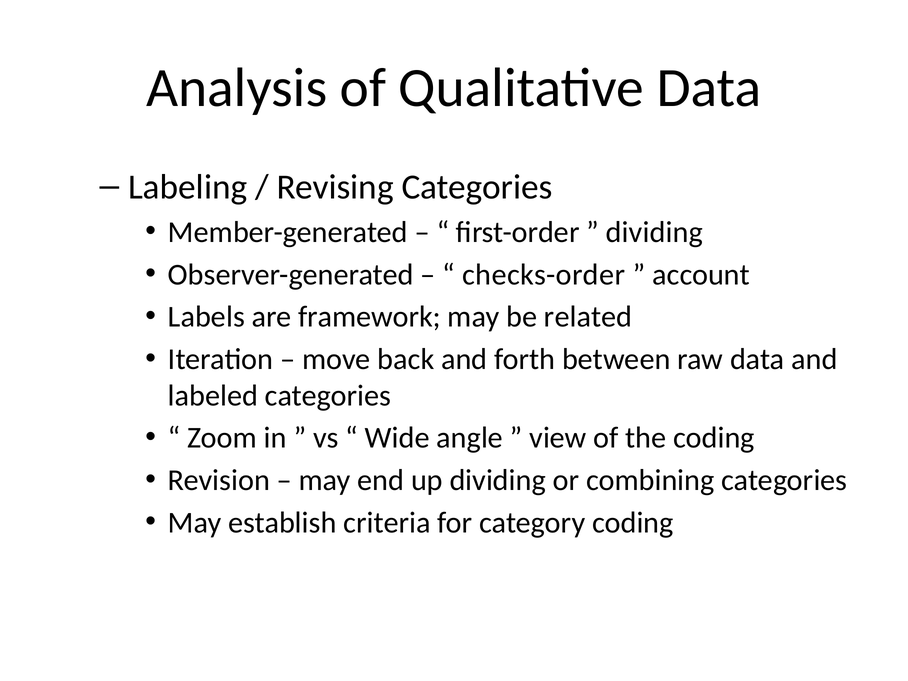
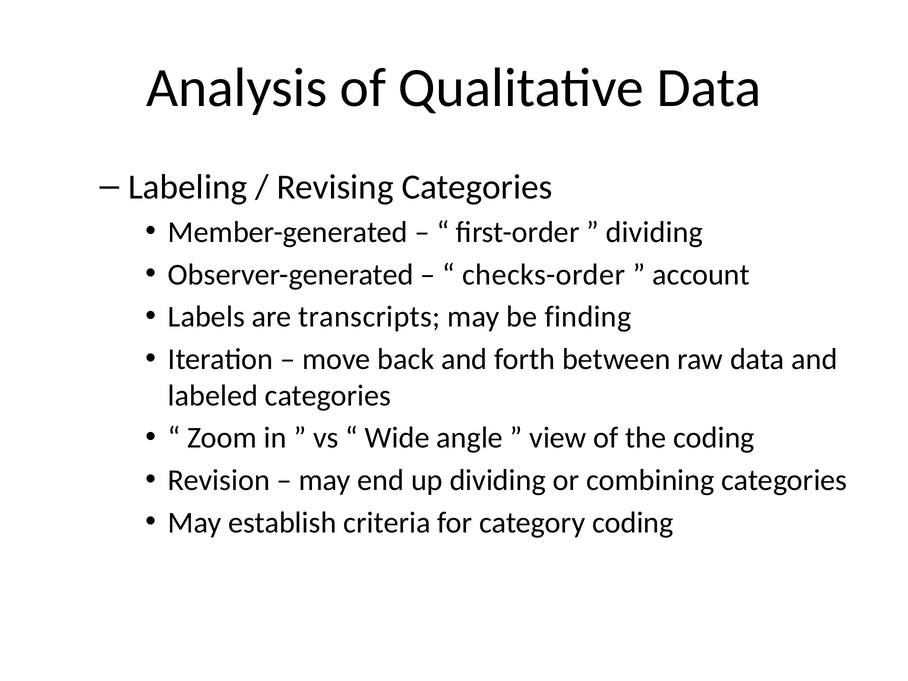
framework: framework -> transcripts
related: related -> finding
